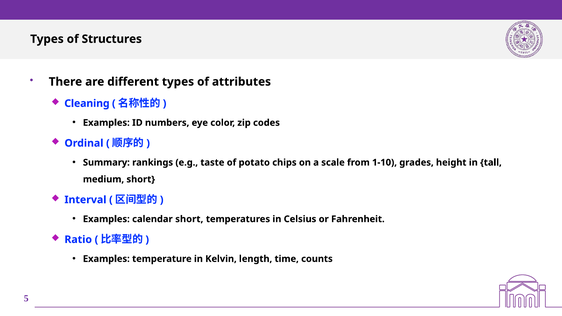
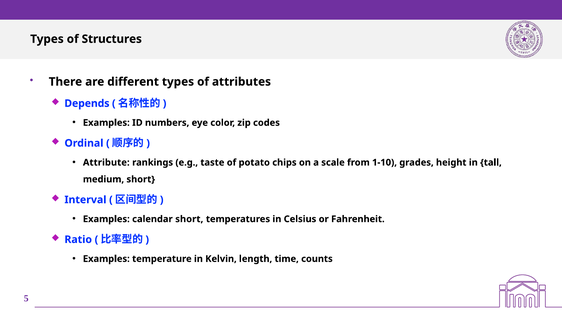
Cleaning: Cleaning -> Depends
Summary: Summary -> Attribute
